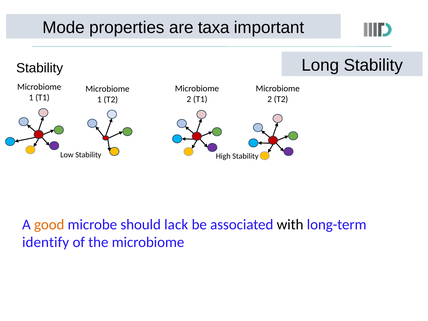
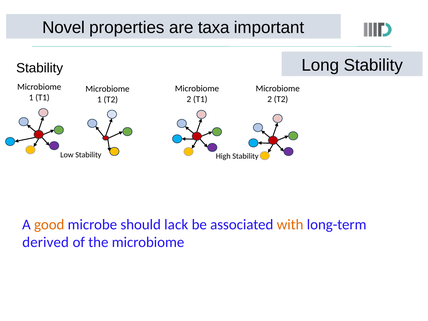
Mode: Mode -> Novel
with colour: black -> orange
identify: identify -> derived
